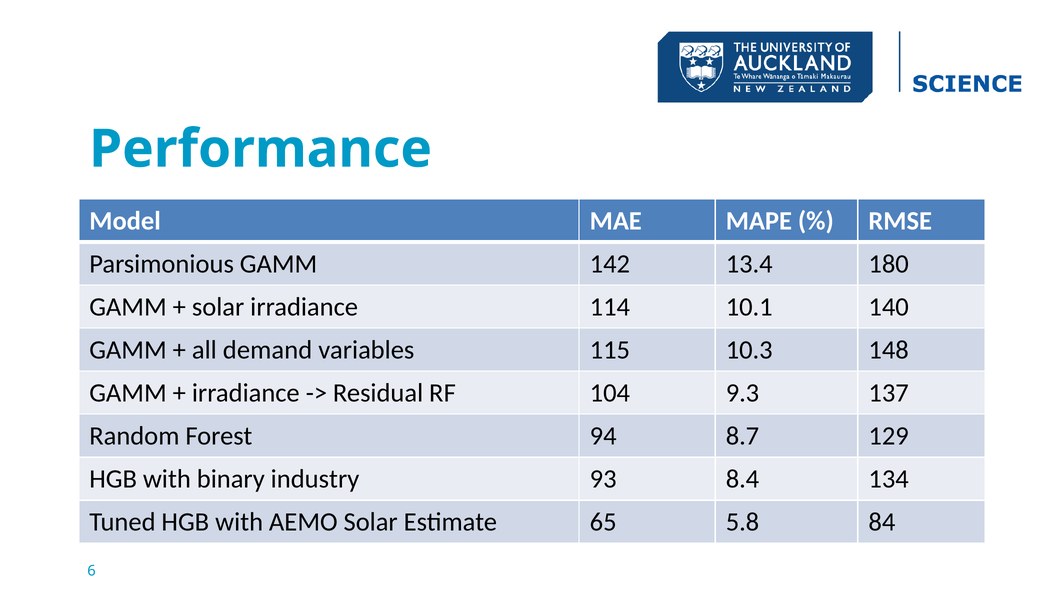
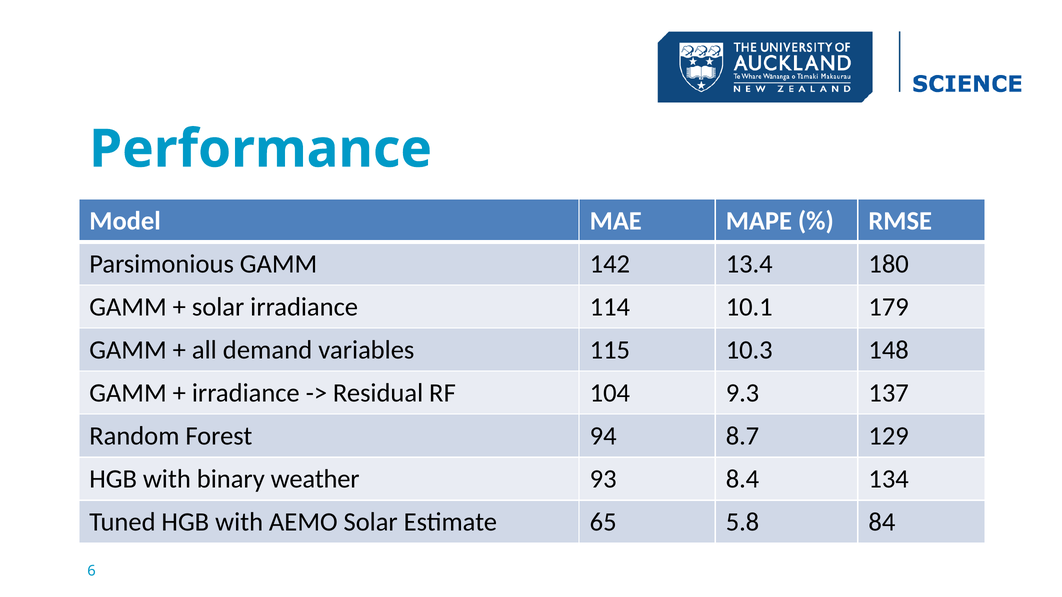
140: 140 -> 179
industry: industry -> weather
